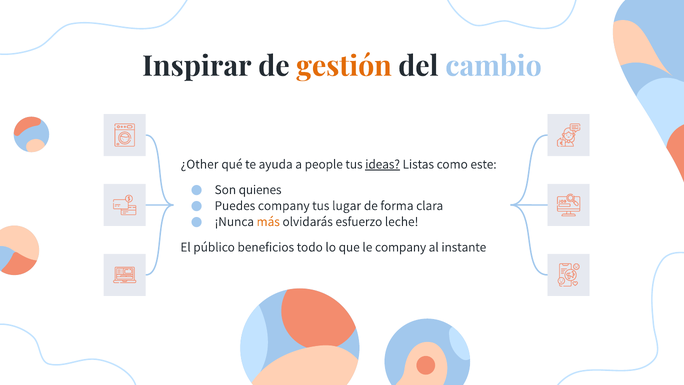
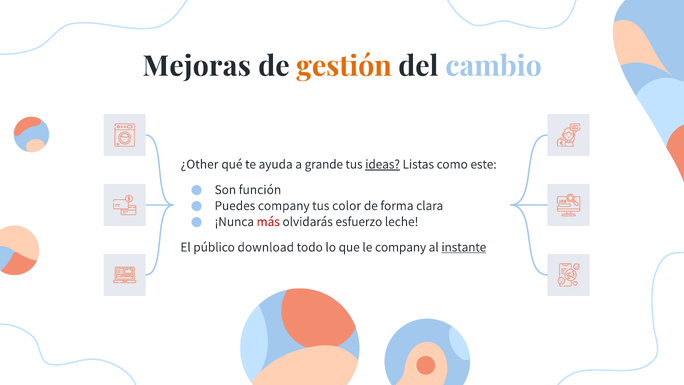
Inspirar: Inspirar -> Mejoras
people: people -> grande
quienes: quienes -> función
lugar: lugar -> color
más colour: orange -> red
beneficios: beneficios -> download
instante underline: none -> present
